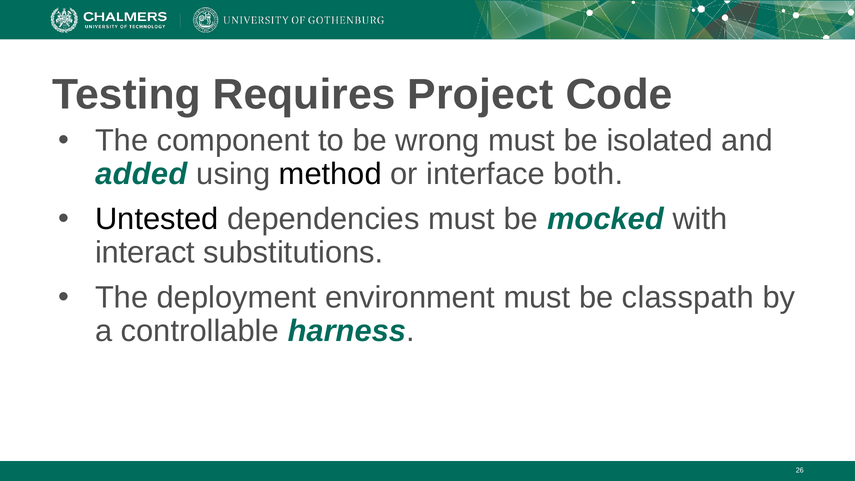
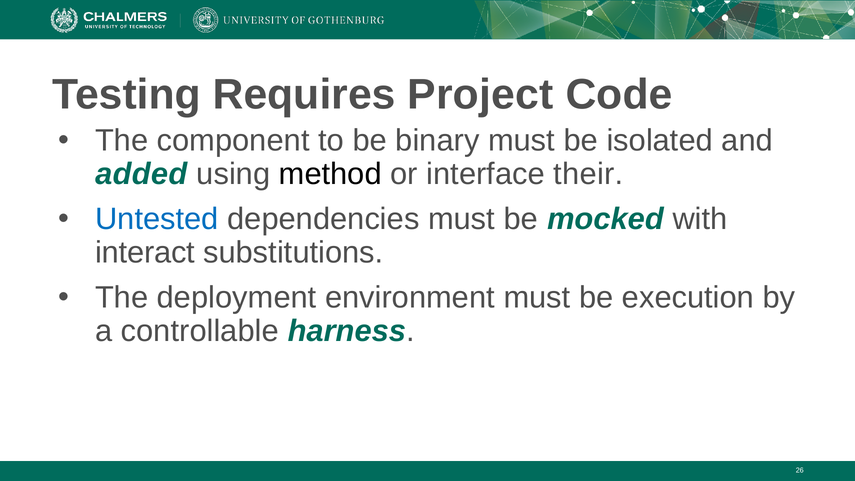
wrong: wrong -> binary
both: both -> their
Untested colour: black -> blue
classpath: classpath -> execution
